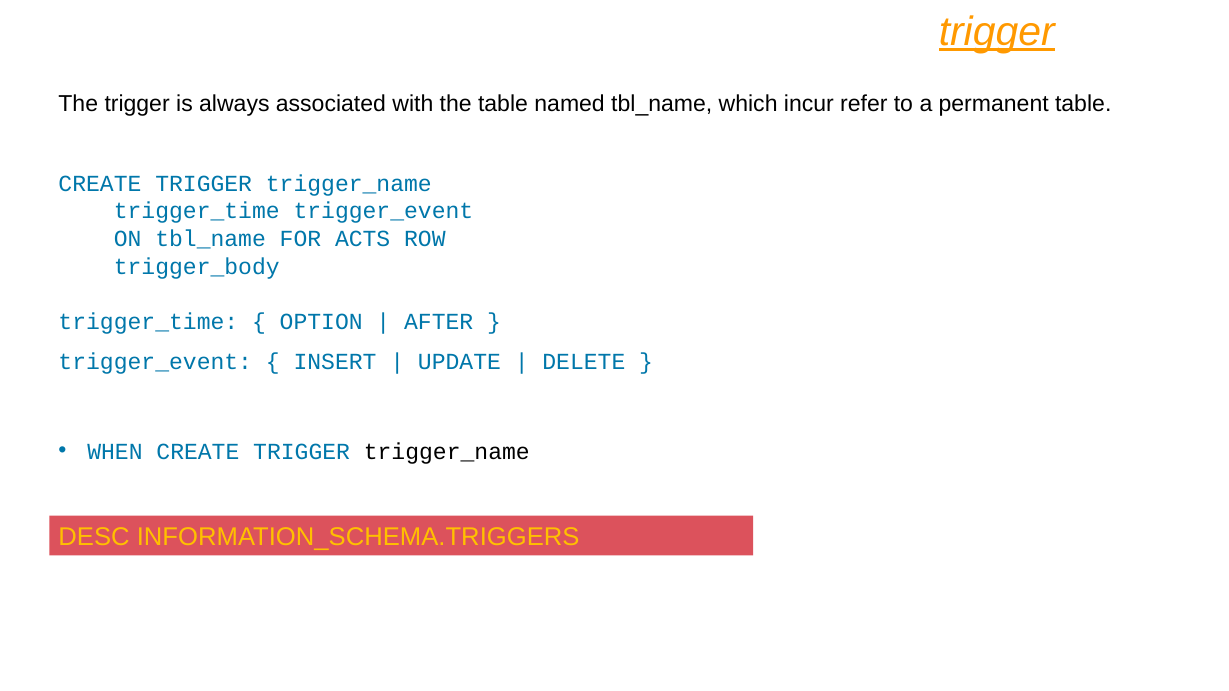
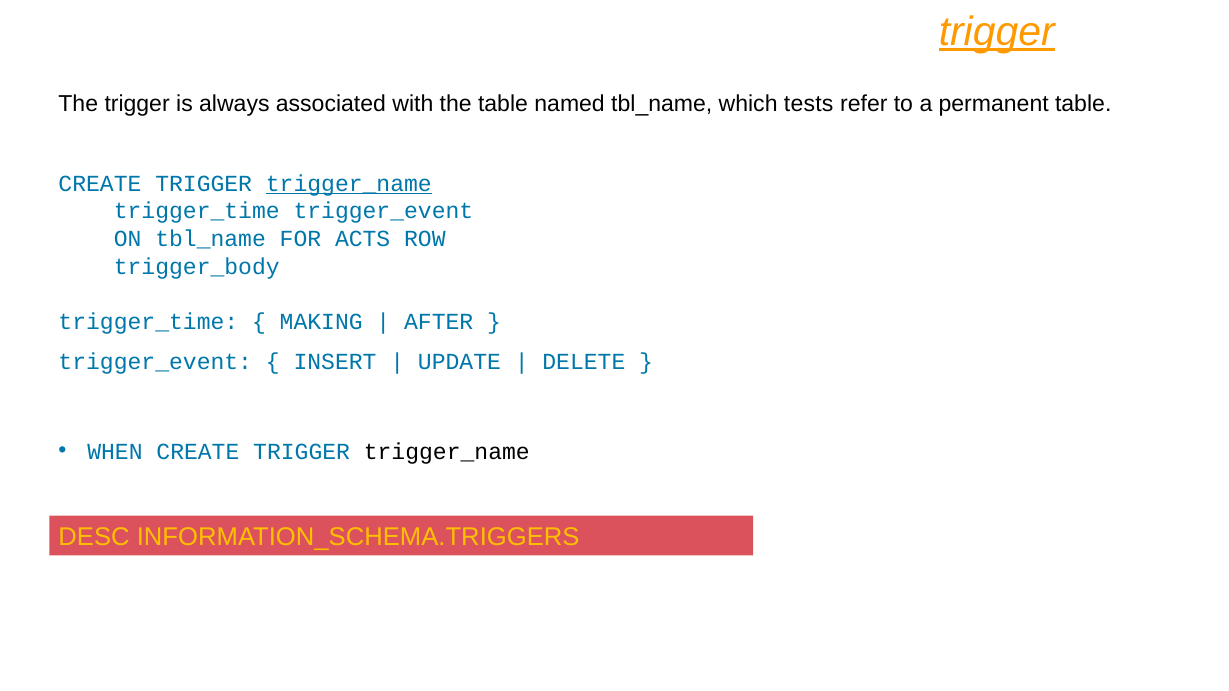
incur: incur -> tests
trigger_name at (349, 184) underline: none -> present
OPTION: OPTION -> MAKING
